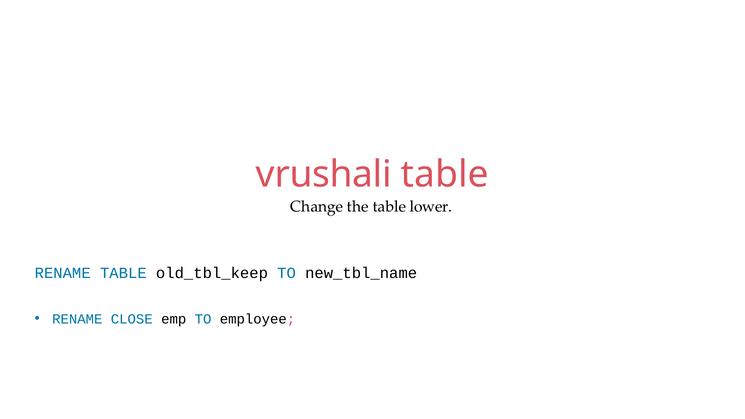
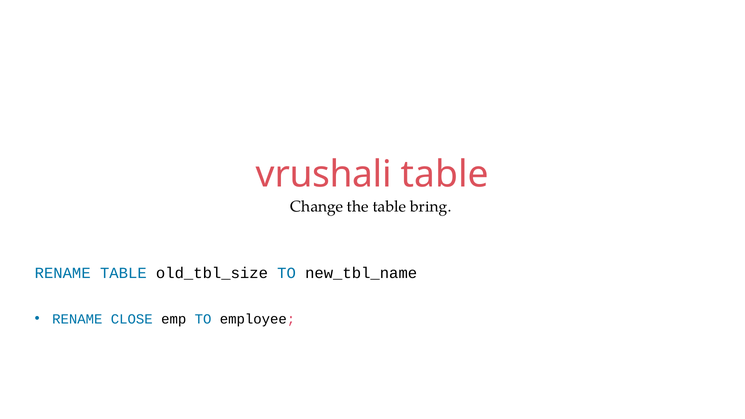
lower: lower -> bring
old_tbl_keep: old_tbl_keep -> old_tbl_size
